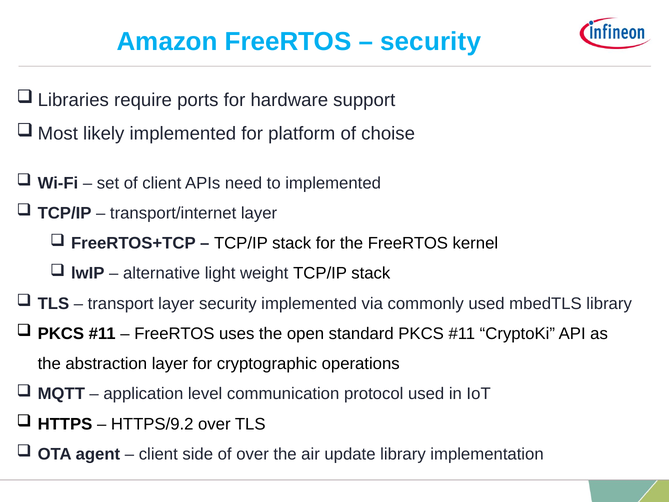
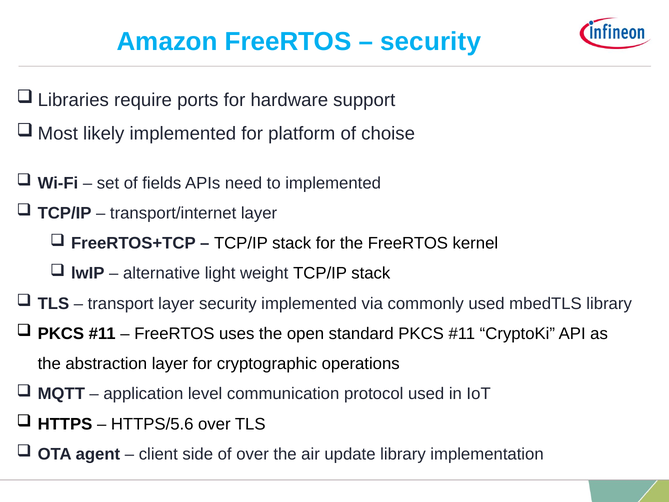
of client: client -> fields
HTTPS/9.2: HTTPS/9.2 -> HTTPS/5.6
